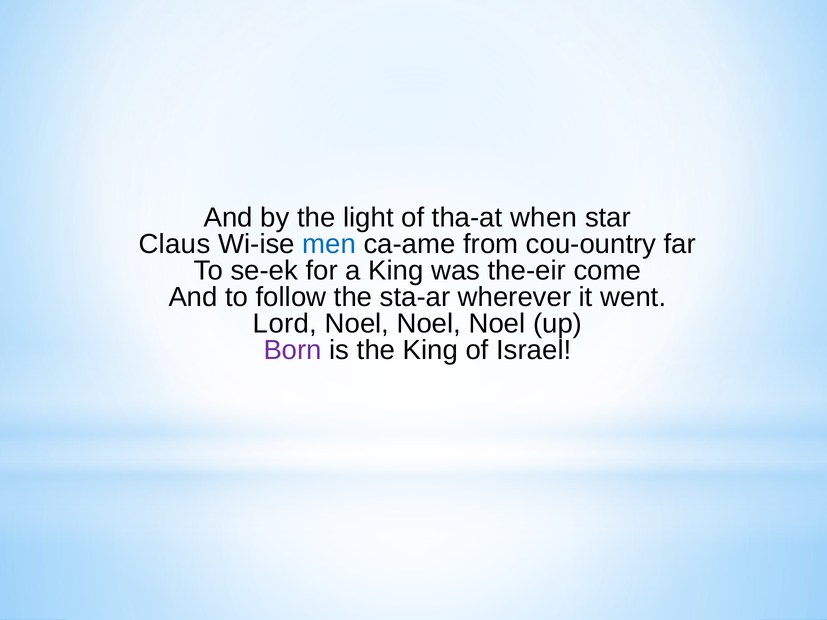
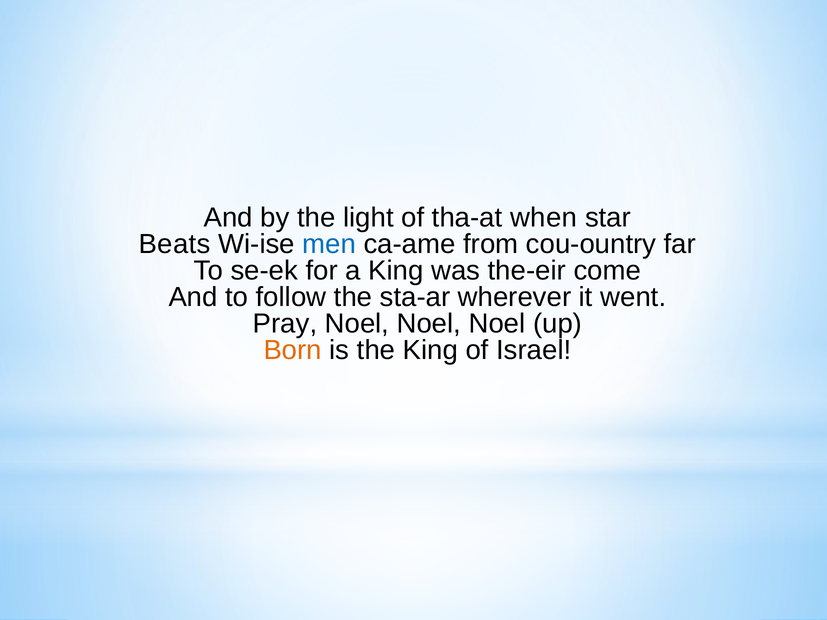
Claus: Claus -> Beats
Lord: Lord -> Pray
Born colour: purple -> orange
